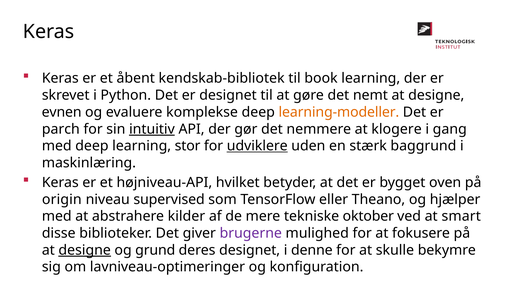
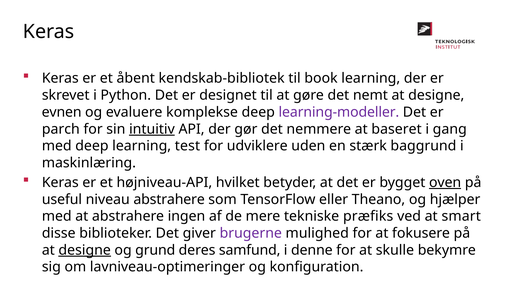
learning-modeller colour: orange -> purple
klogere: klogere -> baseret
stor: stor -> test
udviklere underline: present -> none
oven underline: none -> present
origin: origin -> useful
niveau supervised: supervised -> abstrahere
kilder: kilder -> ingen
oktober: oktober -> præfiks
deres designet: designet -> samfund
